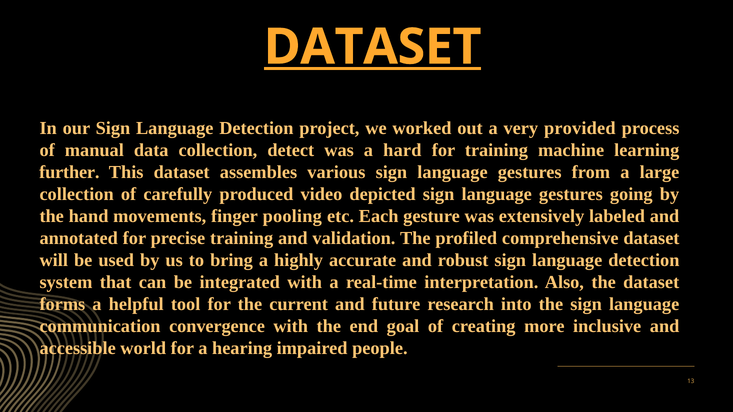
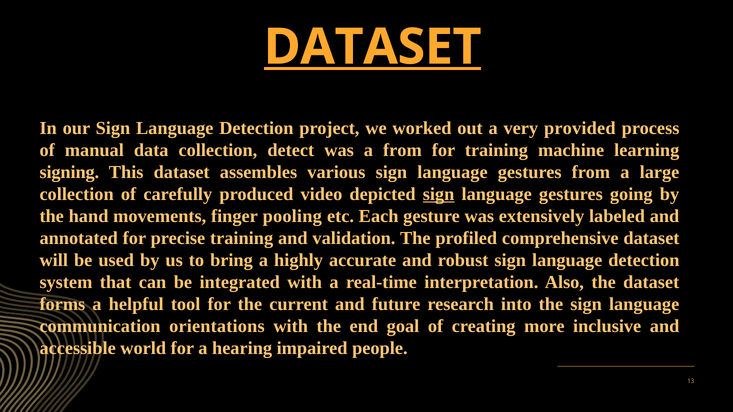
a hard: hard -> from
further: further -> signing
sign at (439, 194) underline: none -> present
convergence: convergence -> orientations
